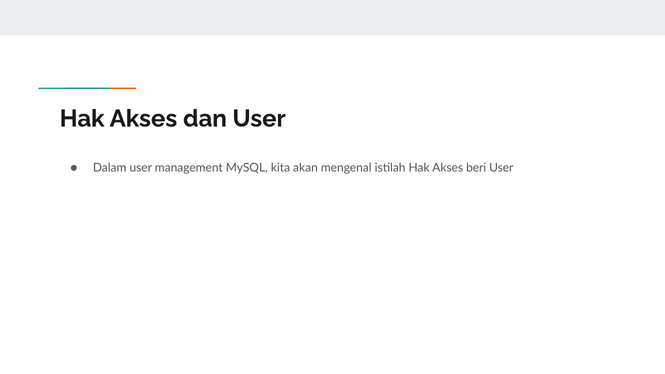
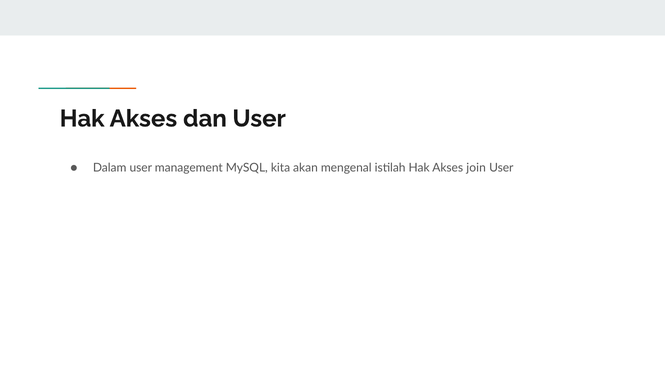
beri: beri -> join
